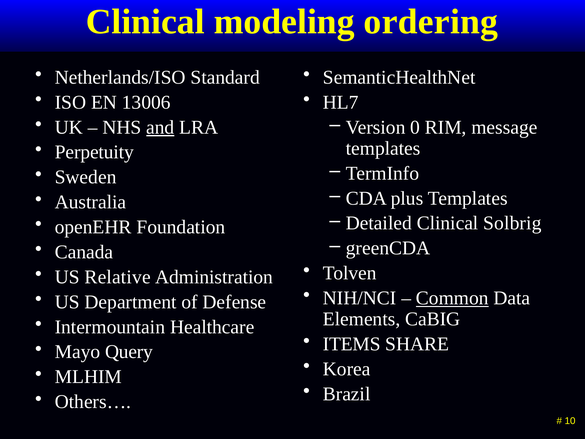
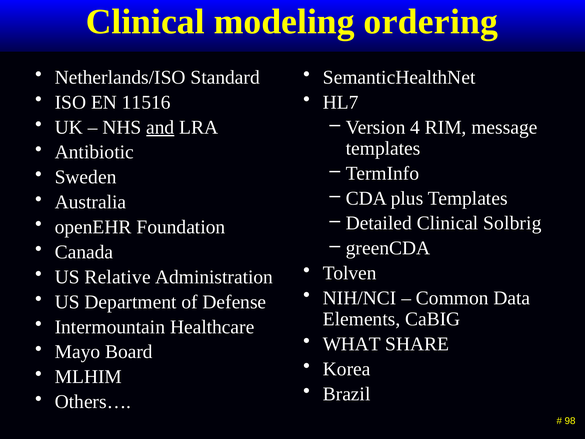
13006: 13006 -> 11516
0: 0 -> 4
Perpetuity: Perpetuity -> Antibiotic
Common underline: present -> none
ITEMS: ITEMS -> WHAT
Query: Query -> Board
10: 10 -> 98
